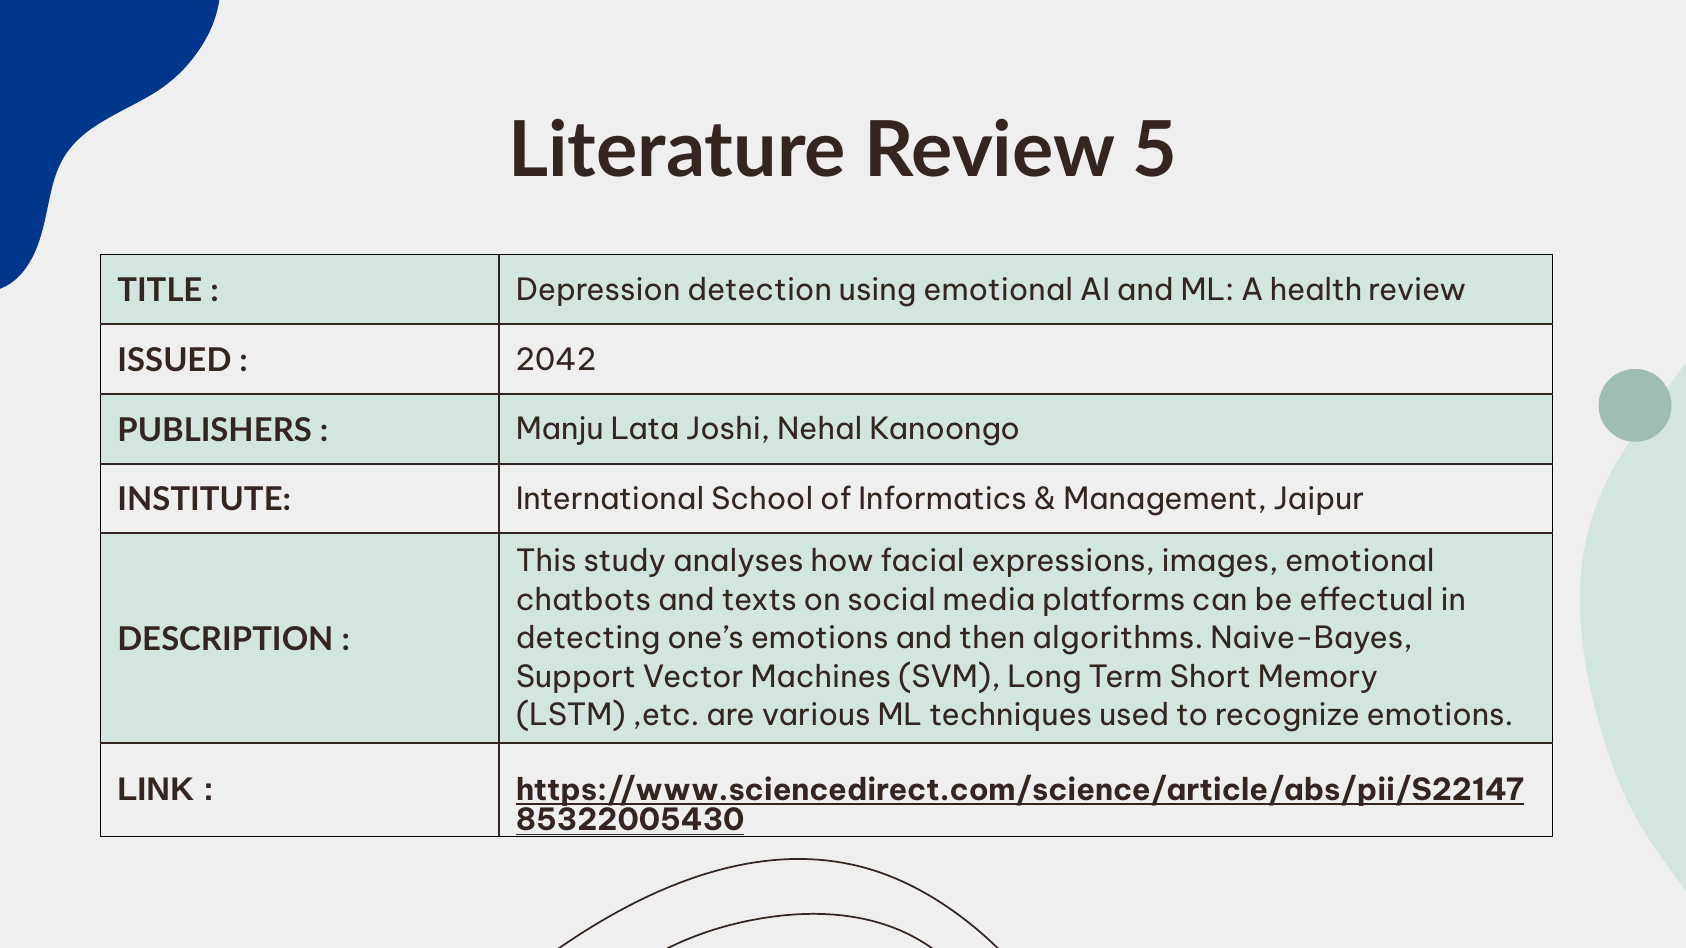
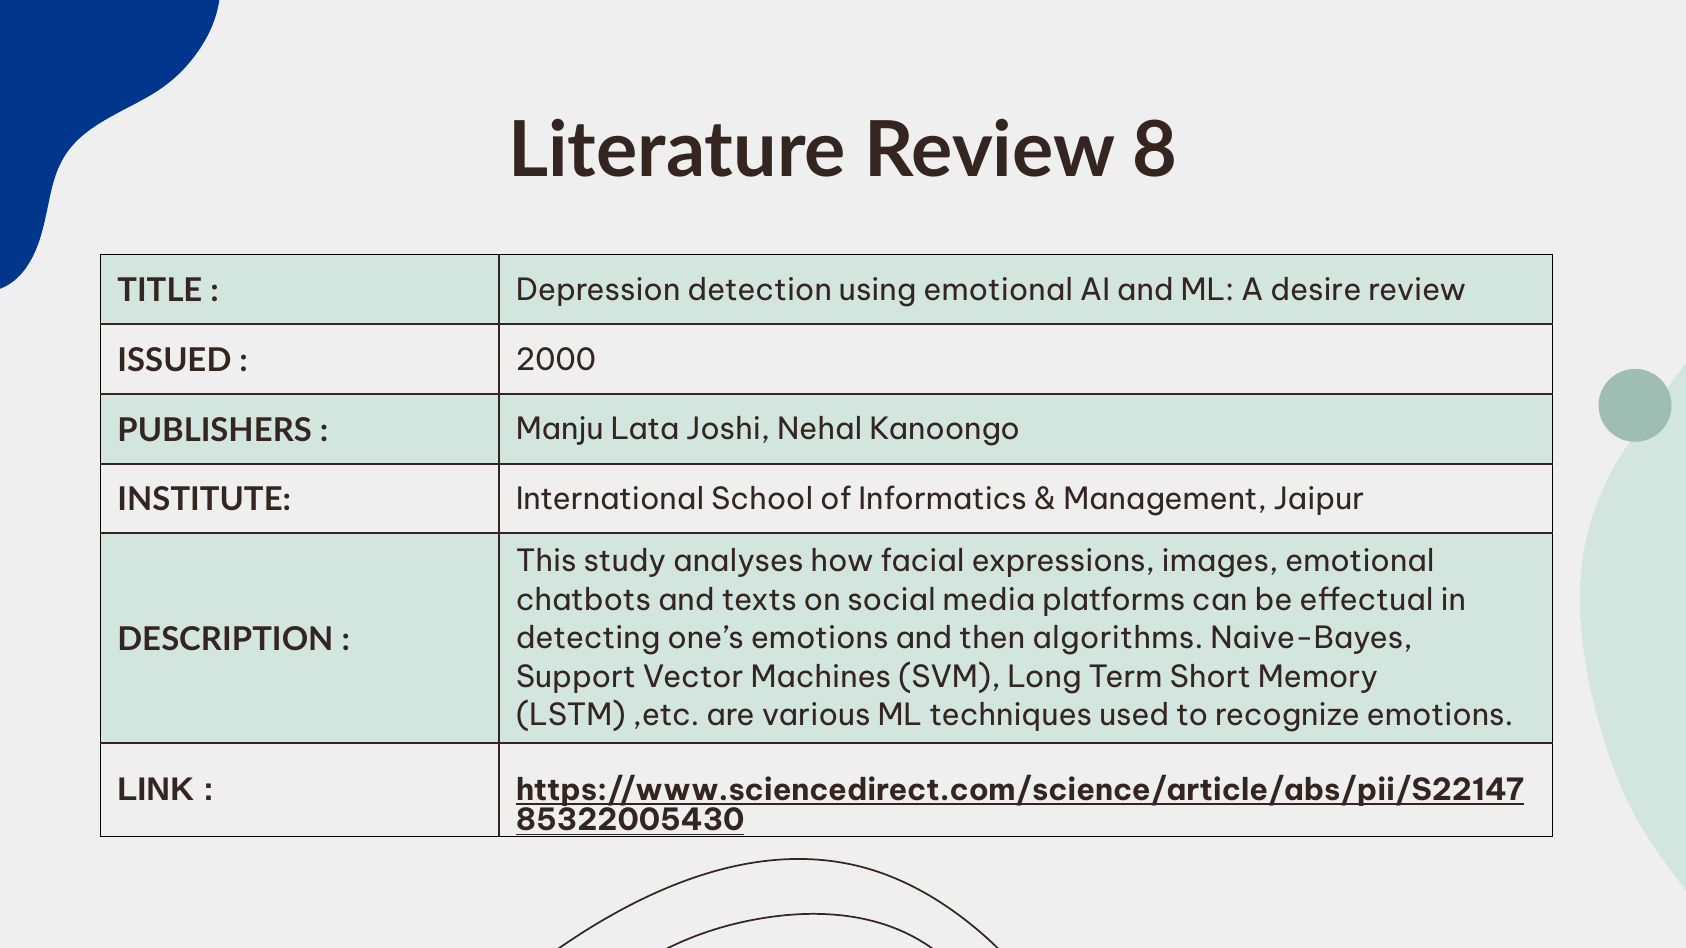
5: 5 -> 8
health: health -> desire
2042: 2042 -> 2000
